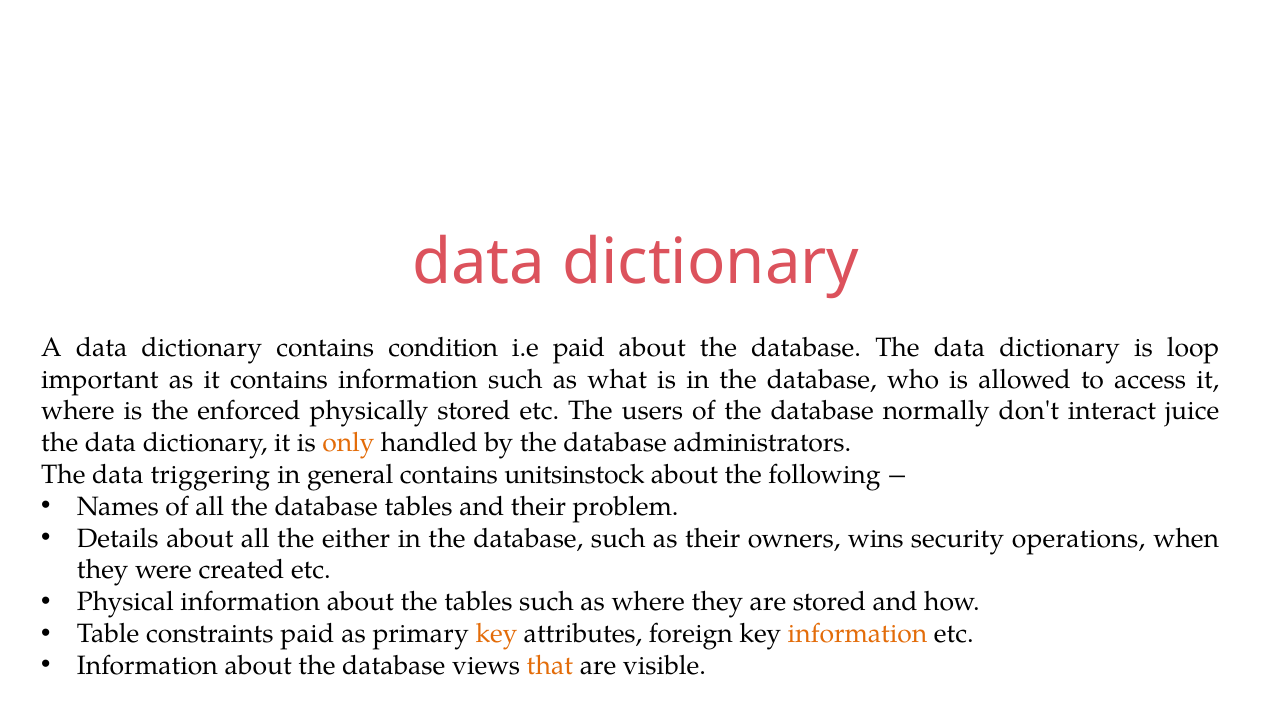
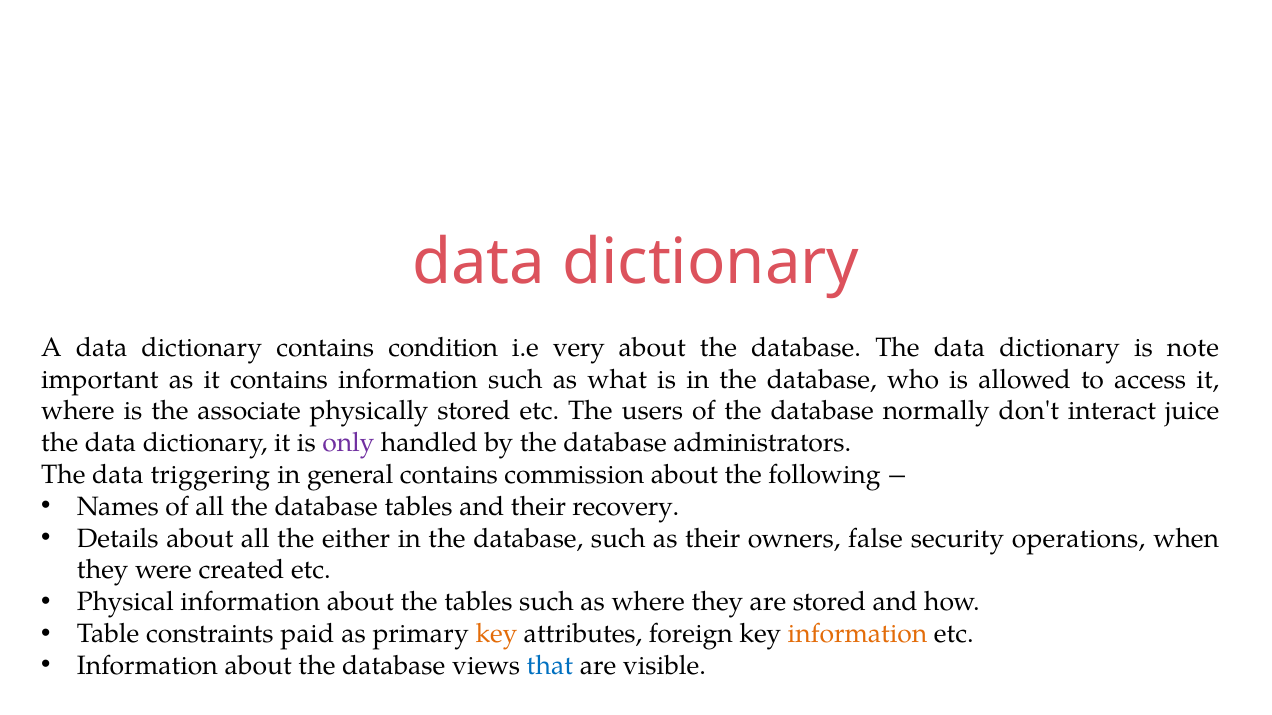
i.e paid: paid -> very
loop: loop -> note
enforced: enforced -> associate
only colour: orange -> purple
unitsinstock: unitsinstock -> commission
problem: problem -> recovery
wins: wins -> false
that colour: orange -> blue
